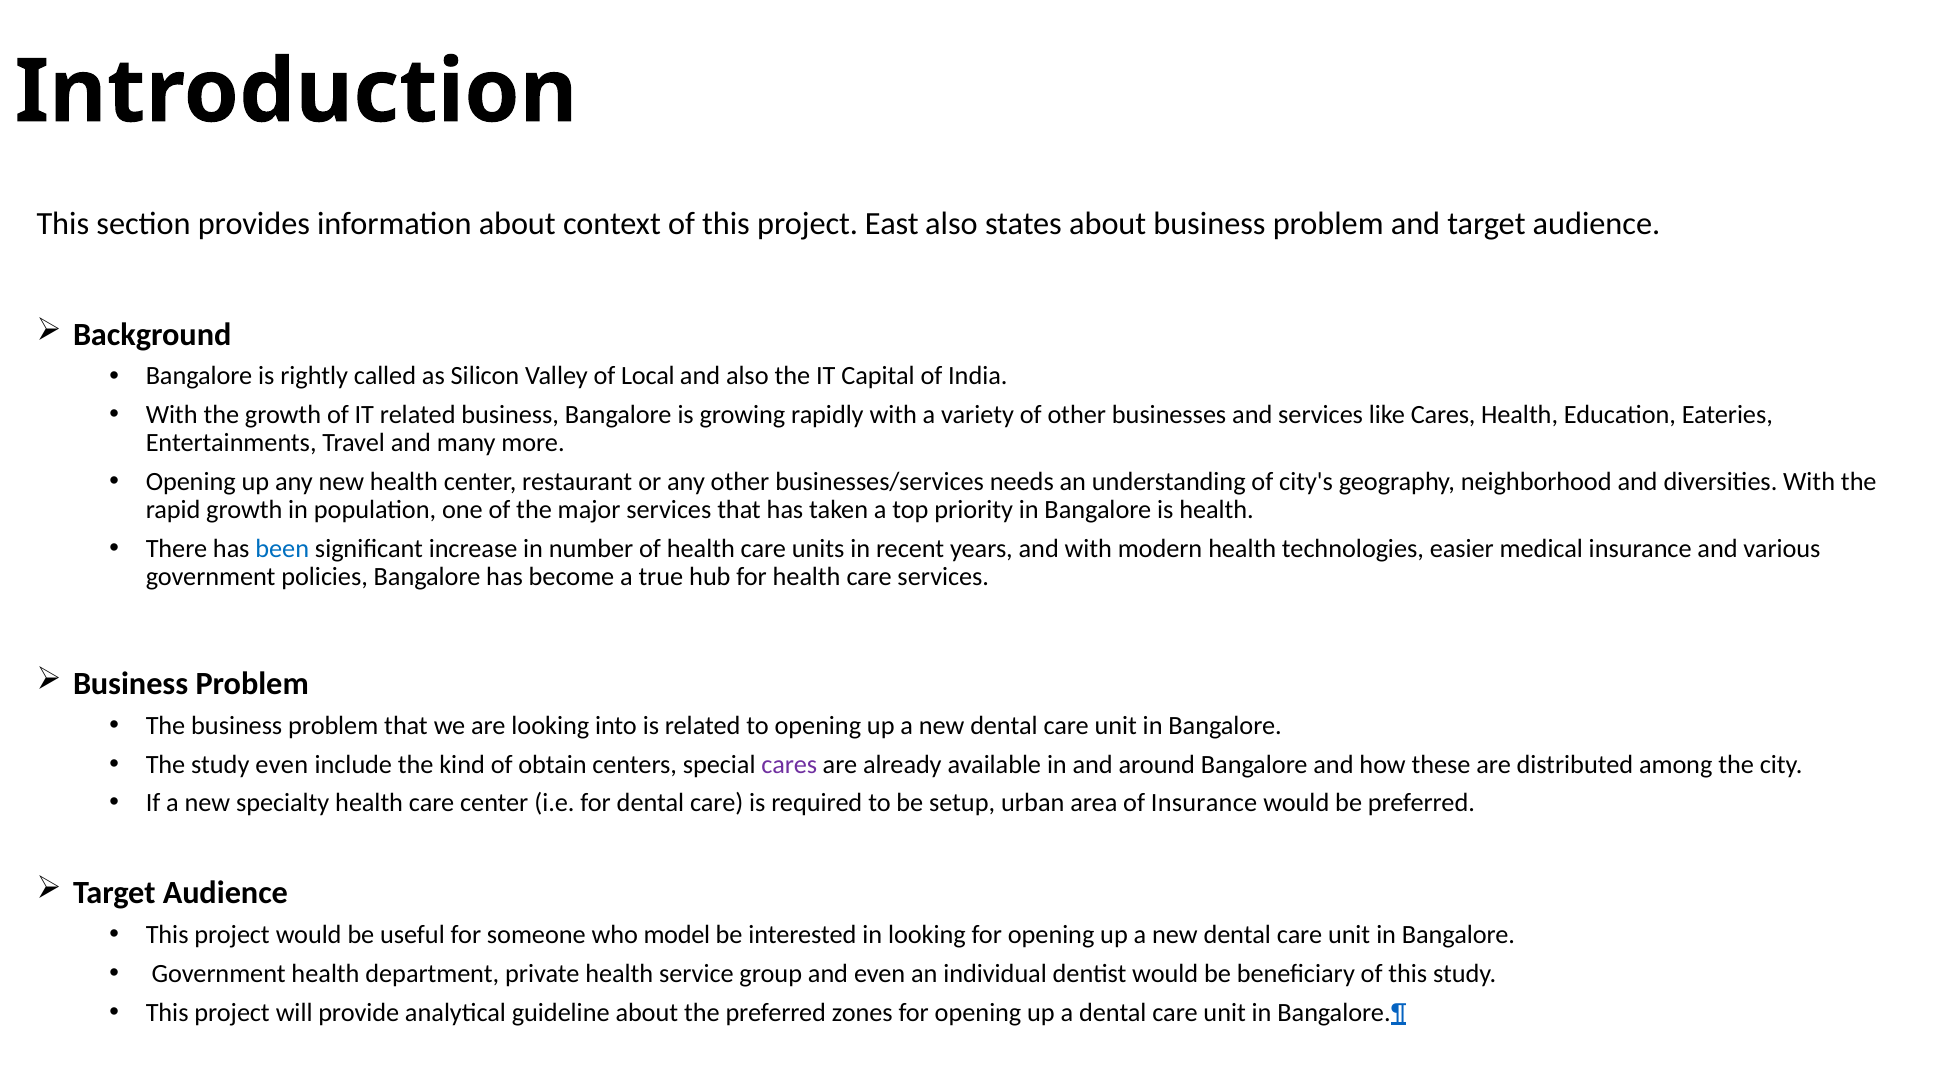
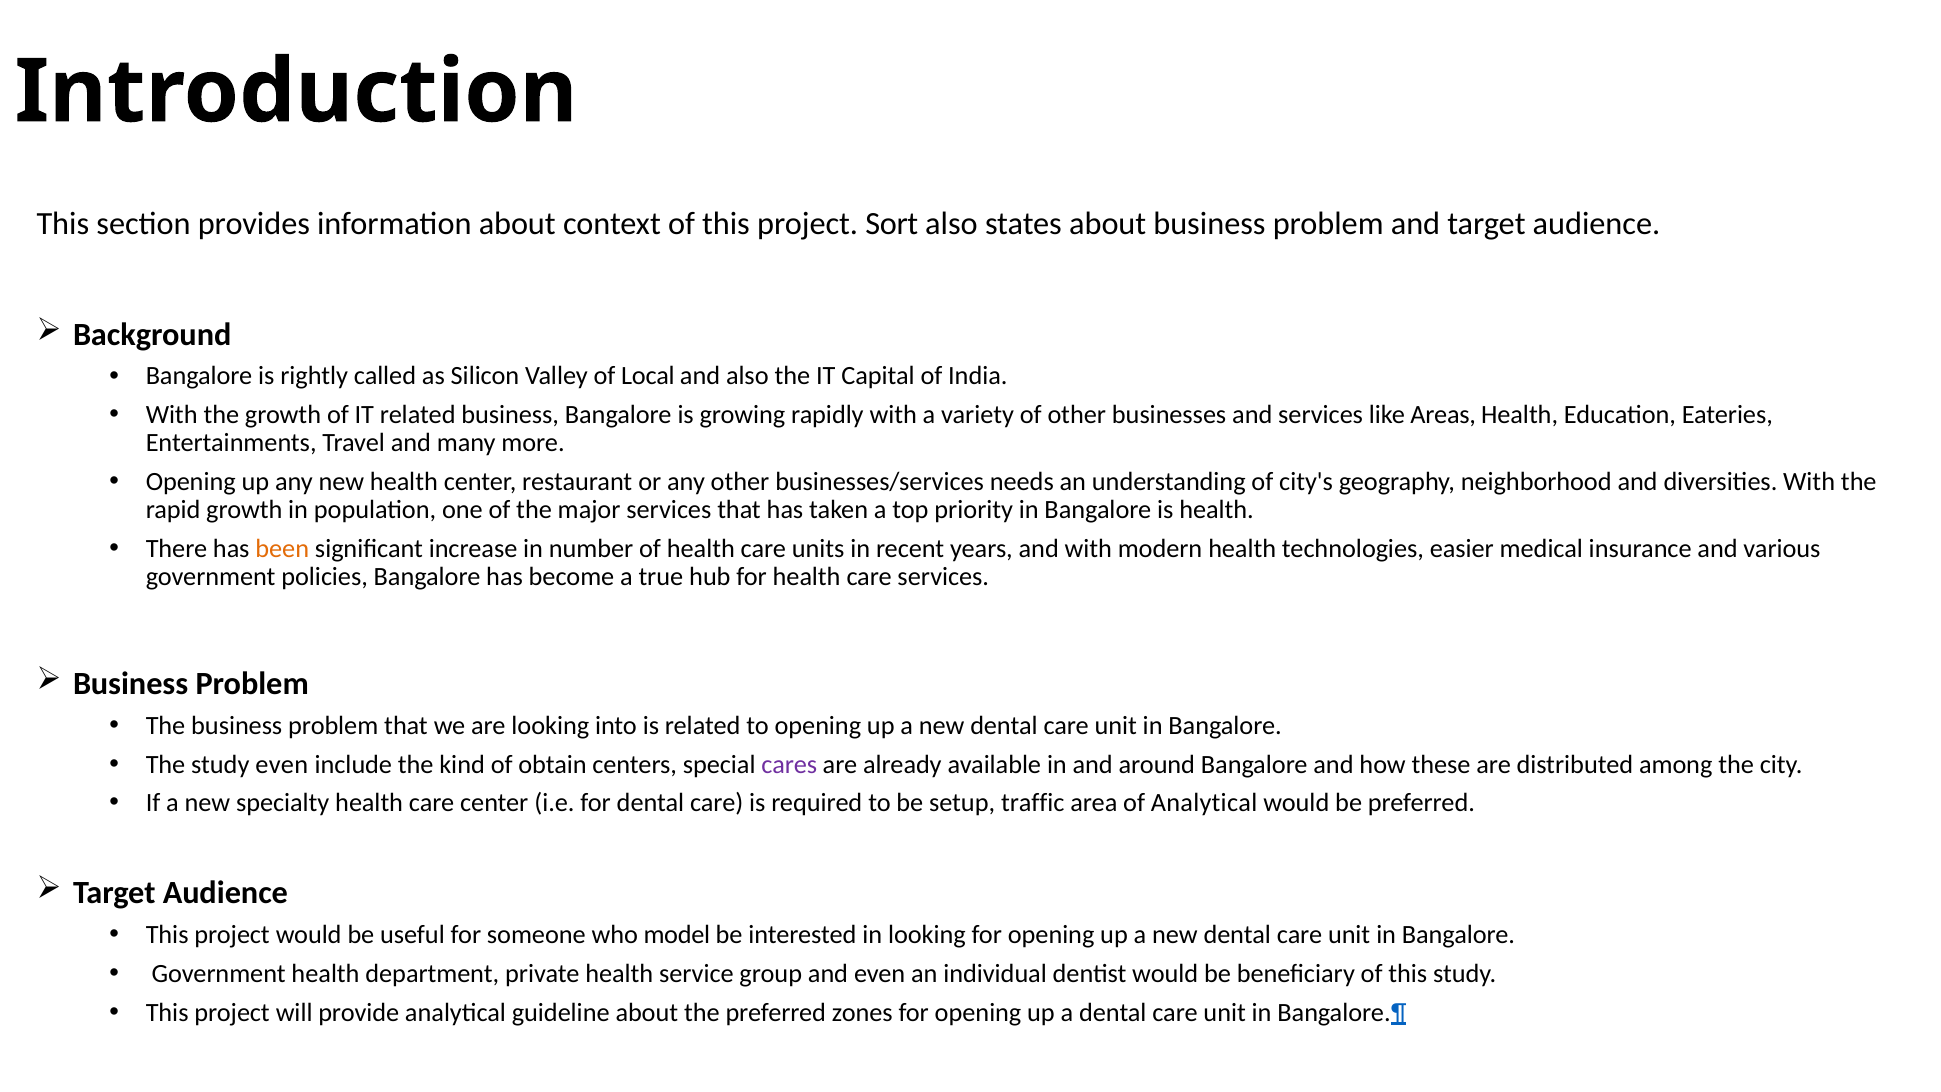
East: East -> Sort
like Cares: Cares -> Areas
been colour: blue -> orange
urban: urban -> traffic
of Insurance: Insurance -> Analytical
